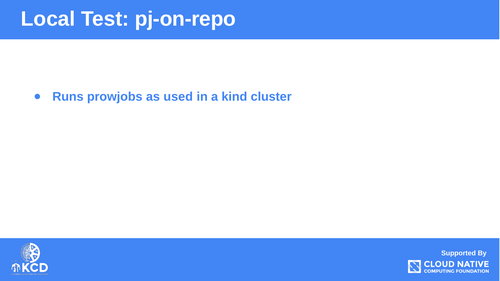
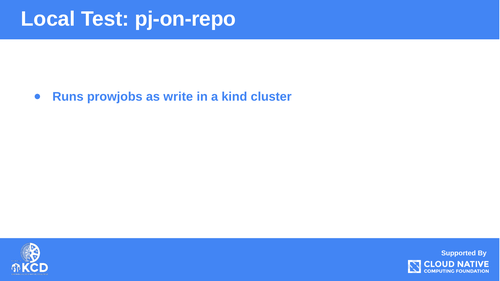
used: used -> write
